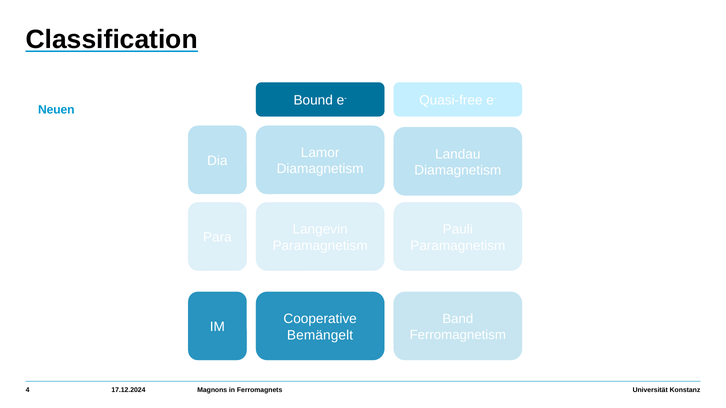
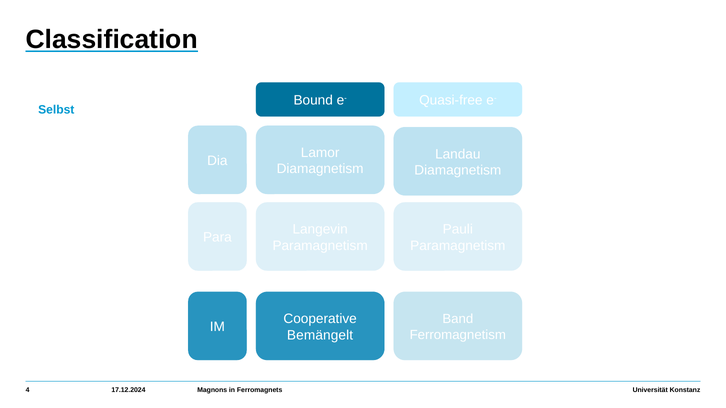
Neuen: Neuen -> Selbst
